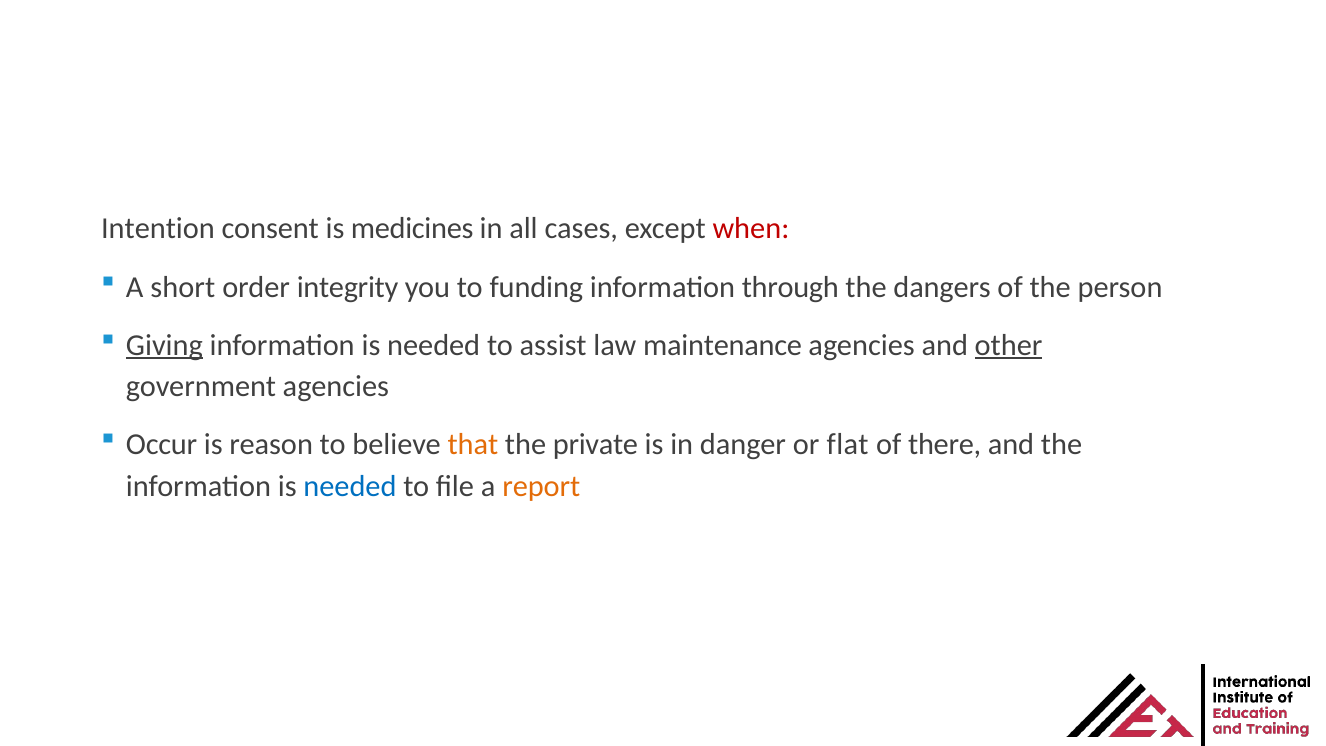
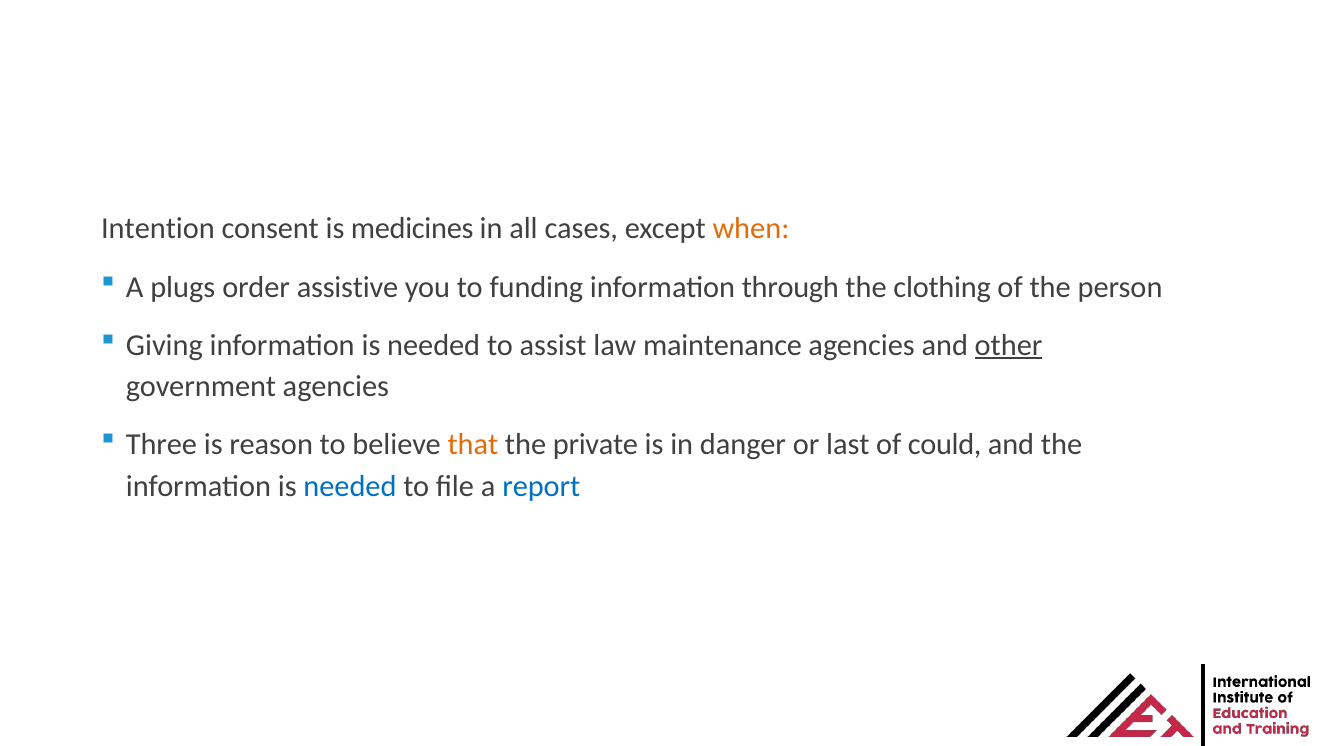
when colour: red -> orange
short: short -> plugs
integrity: integrity -> assistive
dangers: dangers -> clothing
Giving underline: present -> none
Occur: Occur -> Three
flat: flat -> last
there: there -> could
report colour: orange -> blue
